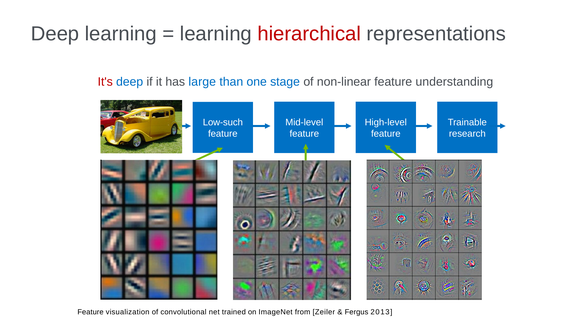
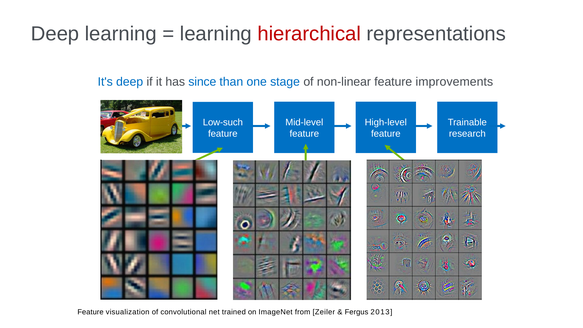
It's colour: red -> blue
large: large -> since
understanding: understanding -> improvements
